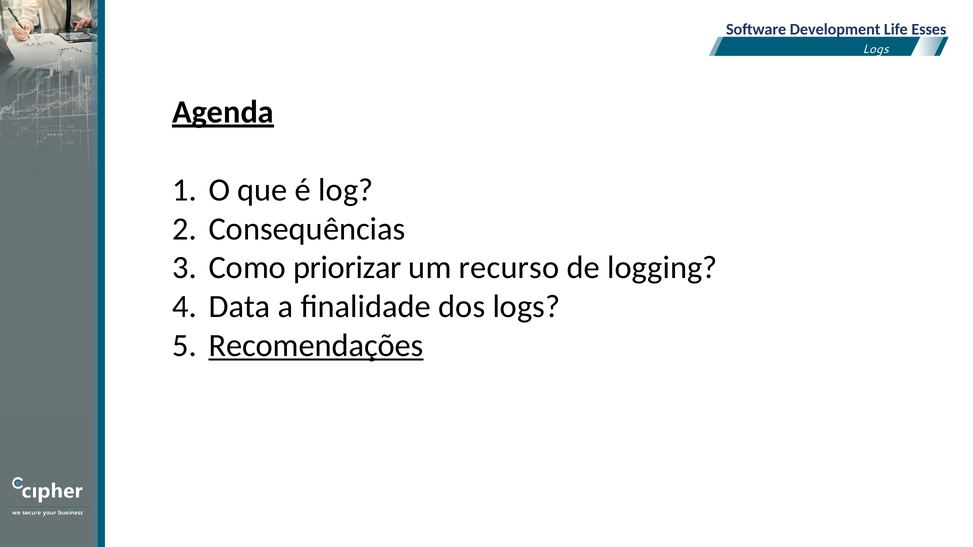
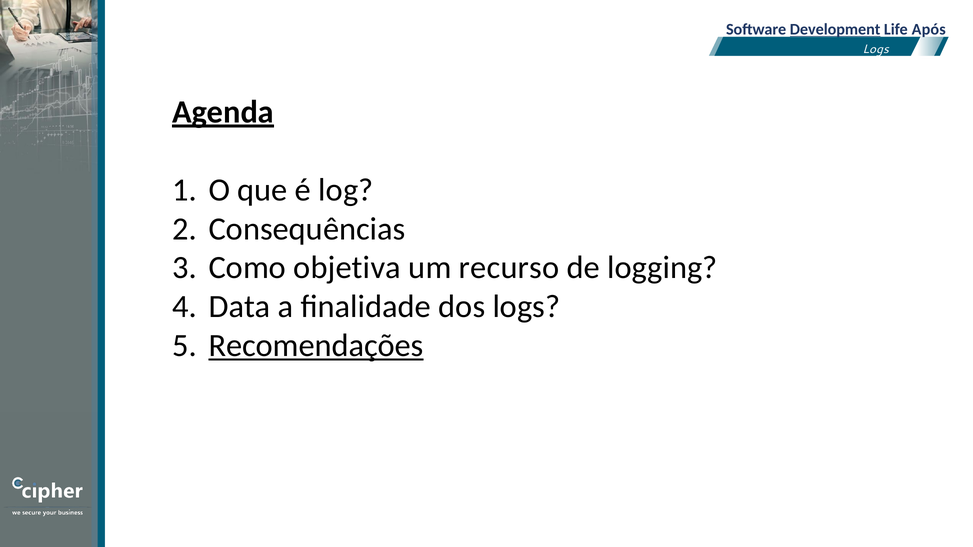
Development underline: none -> present
Esses: Esses -> Após
priorizar: priorizar -> objetiva
